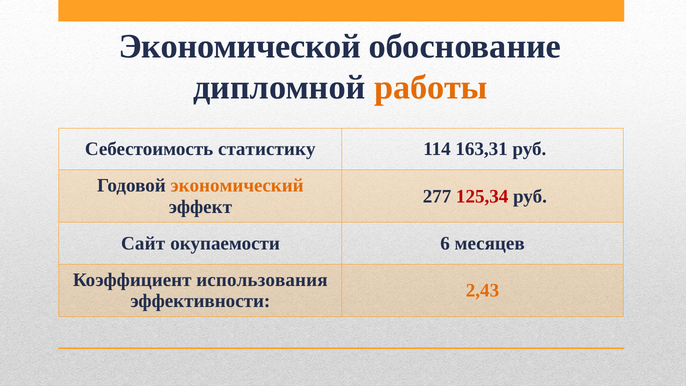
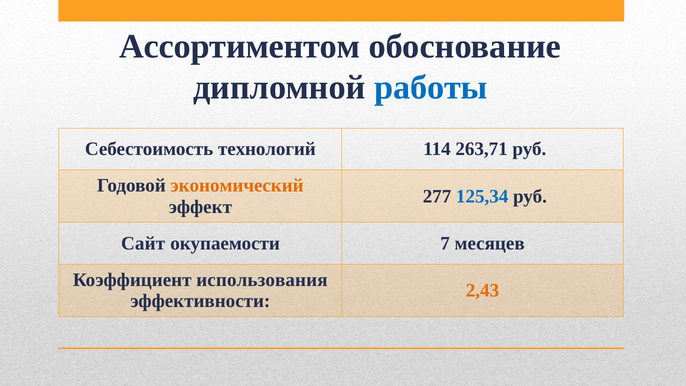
Экономической: Экономической -> Ассортиментом
работы colour: orange -> blue
статистику: статистику -> технологий
163,31: 163,31 -> 263,71
125,34 colour: red -> blue
6: 6 -> 7
